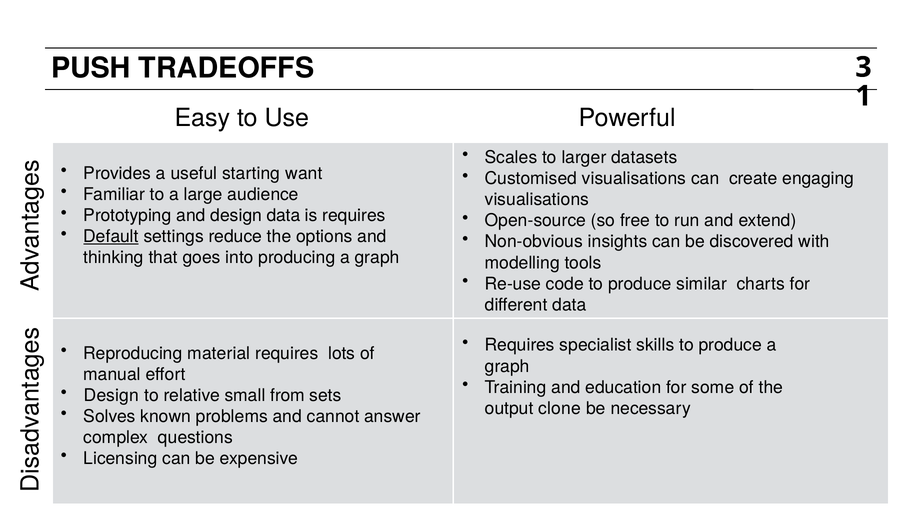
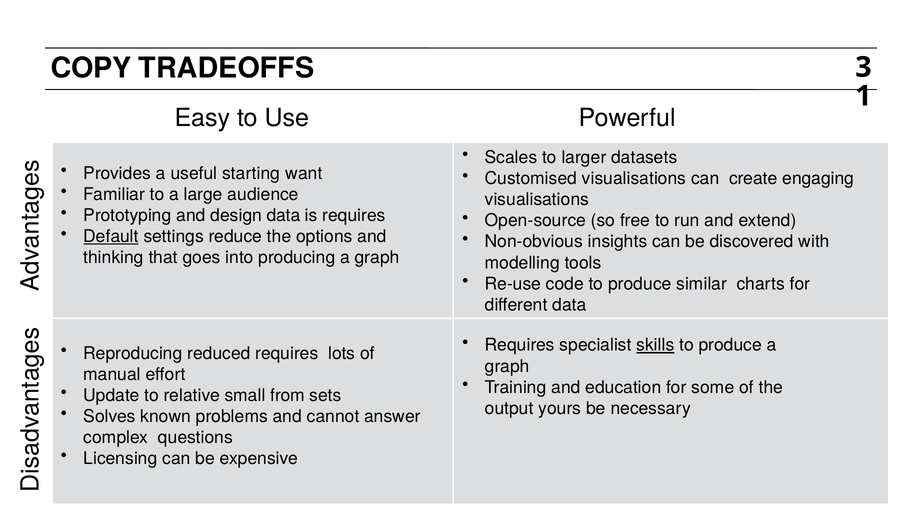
PUSH: PUSH -> COPY
skills underline: none -> present
material: material -> reduced
Design at (111, 395): Design -> Update
clone: clone -> yours
